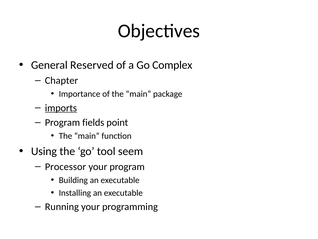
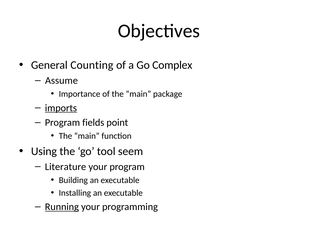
Reserved: Reserved -> Counting
Chapter: Chapter -> Assume
Processor: Processor -> Literature
Running underline: none -> present
